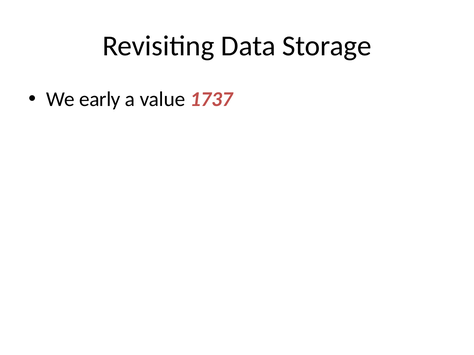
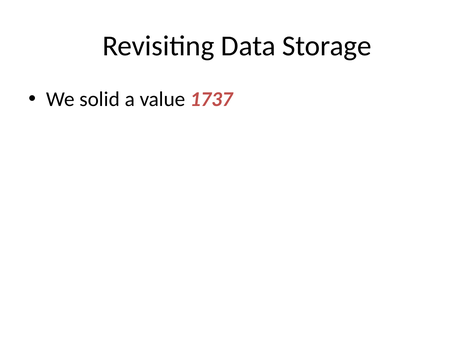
early: early -> solid
